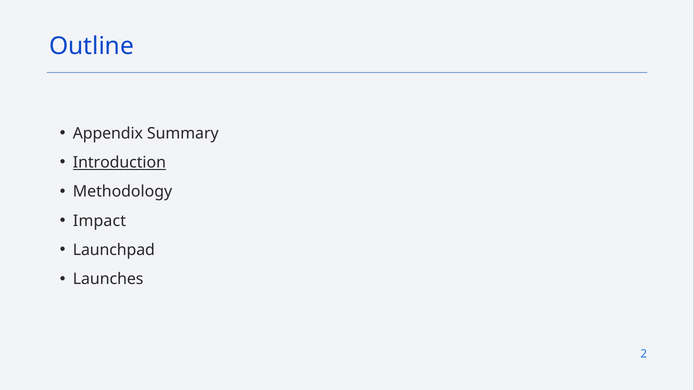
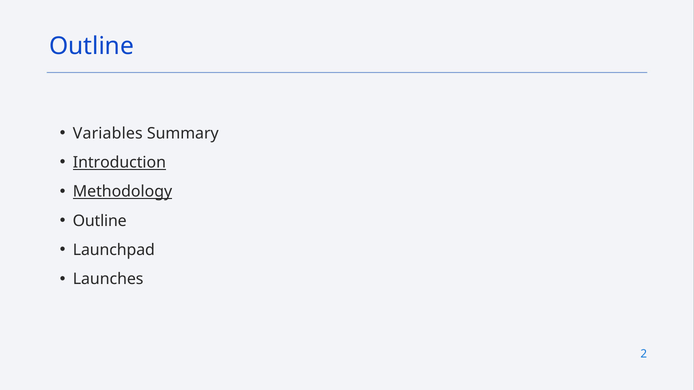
Appendix: Appendix -> Variables
Methodology underline: none -> present
Impact at (100, 221): Impact -> Outline
